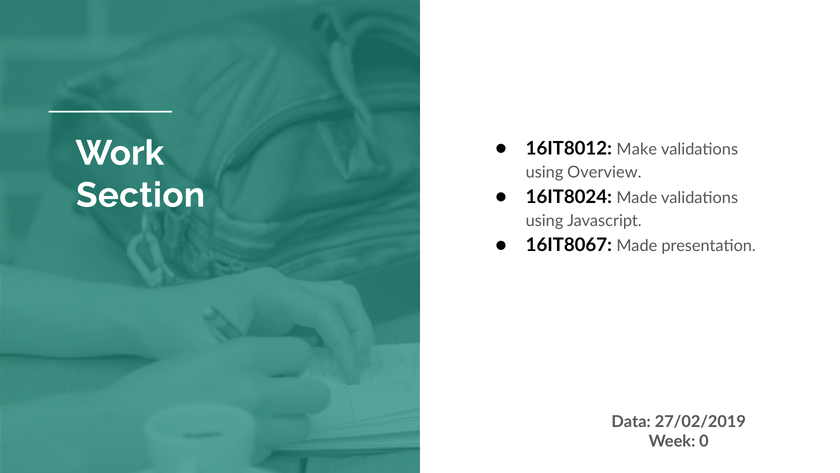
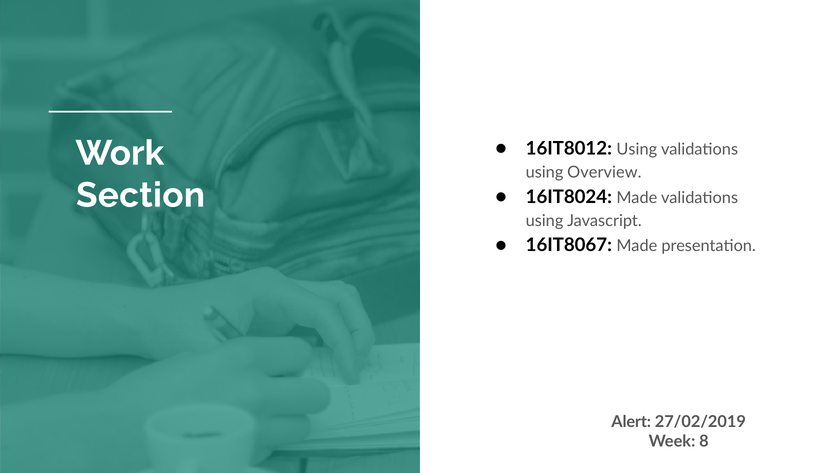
16IT8012 Make: Make -> Using
Data: Data -> Alert
0: 0 -> 8
